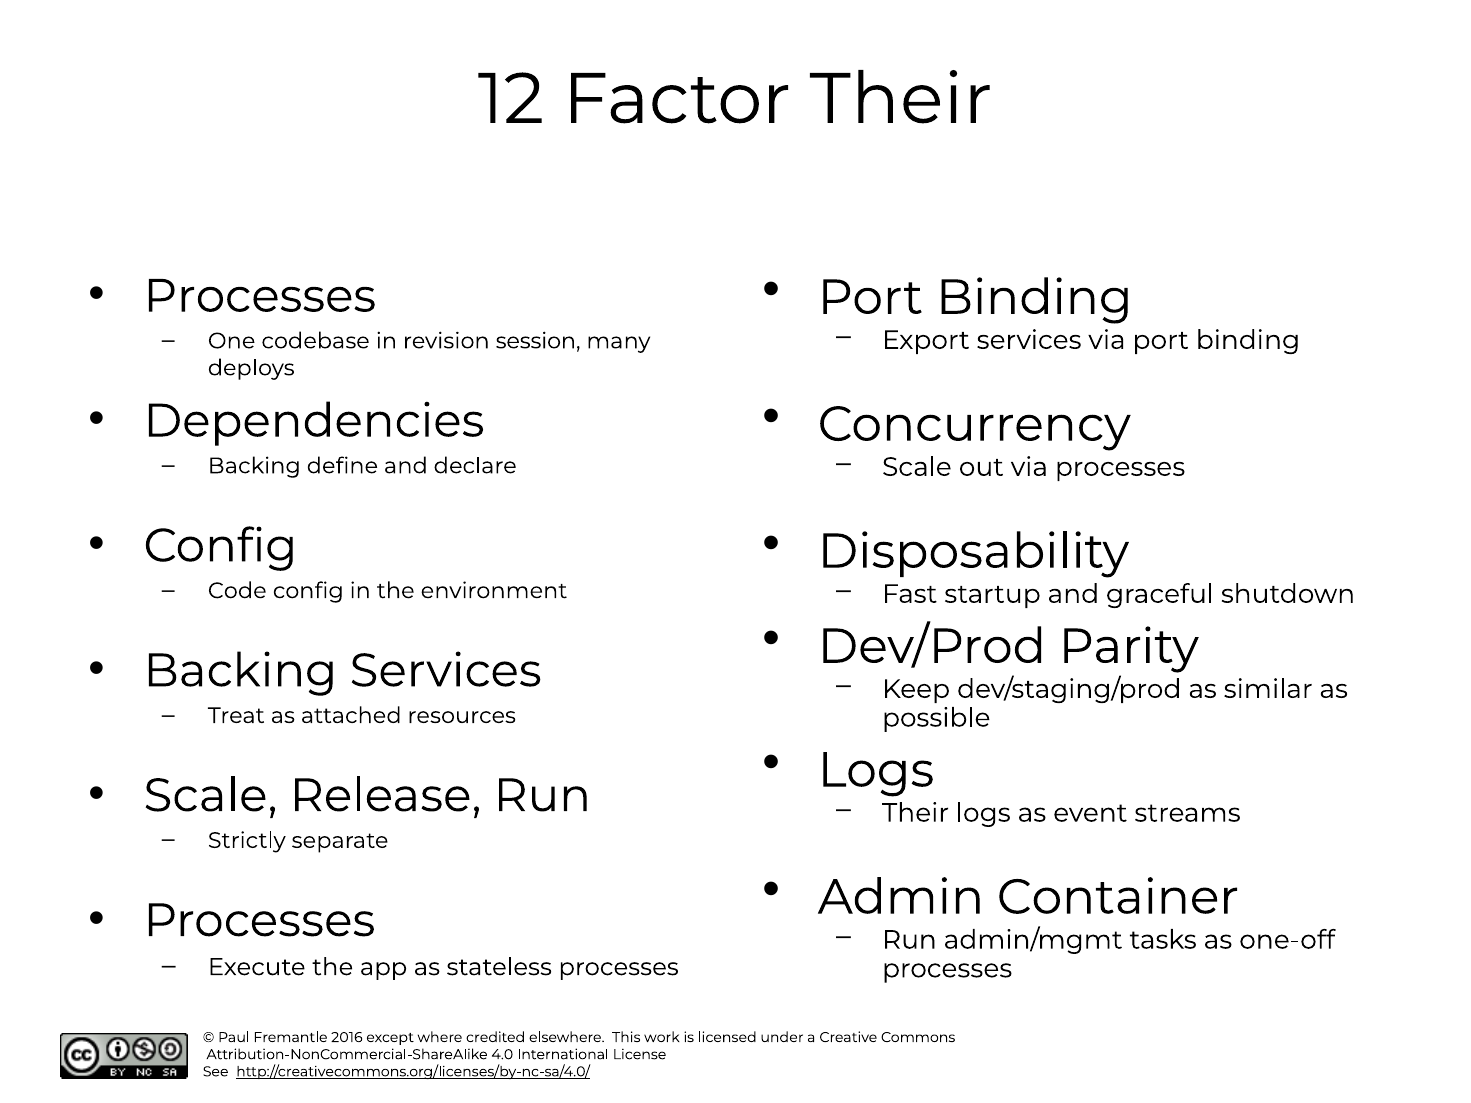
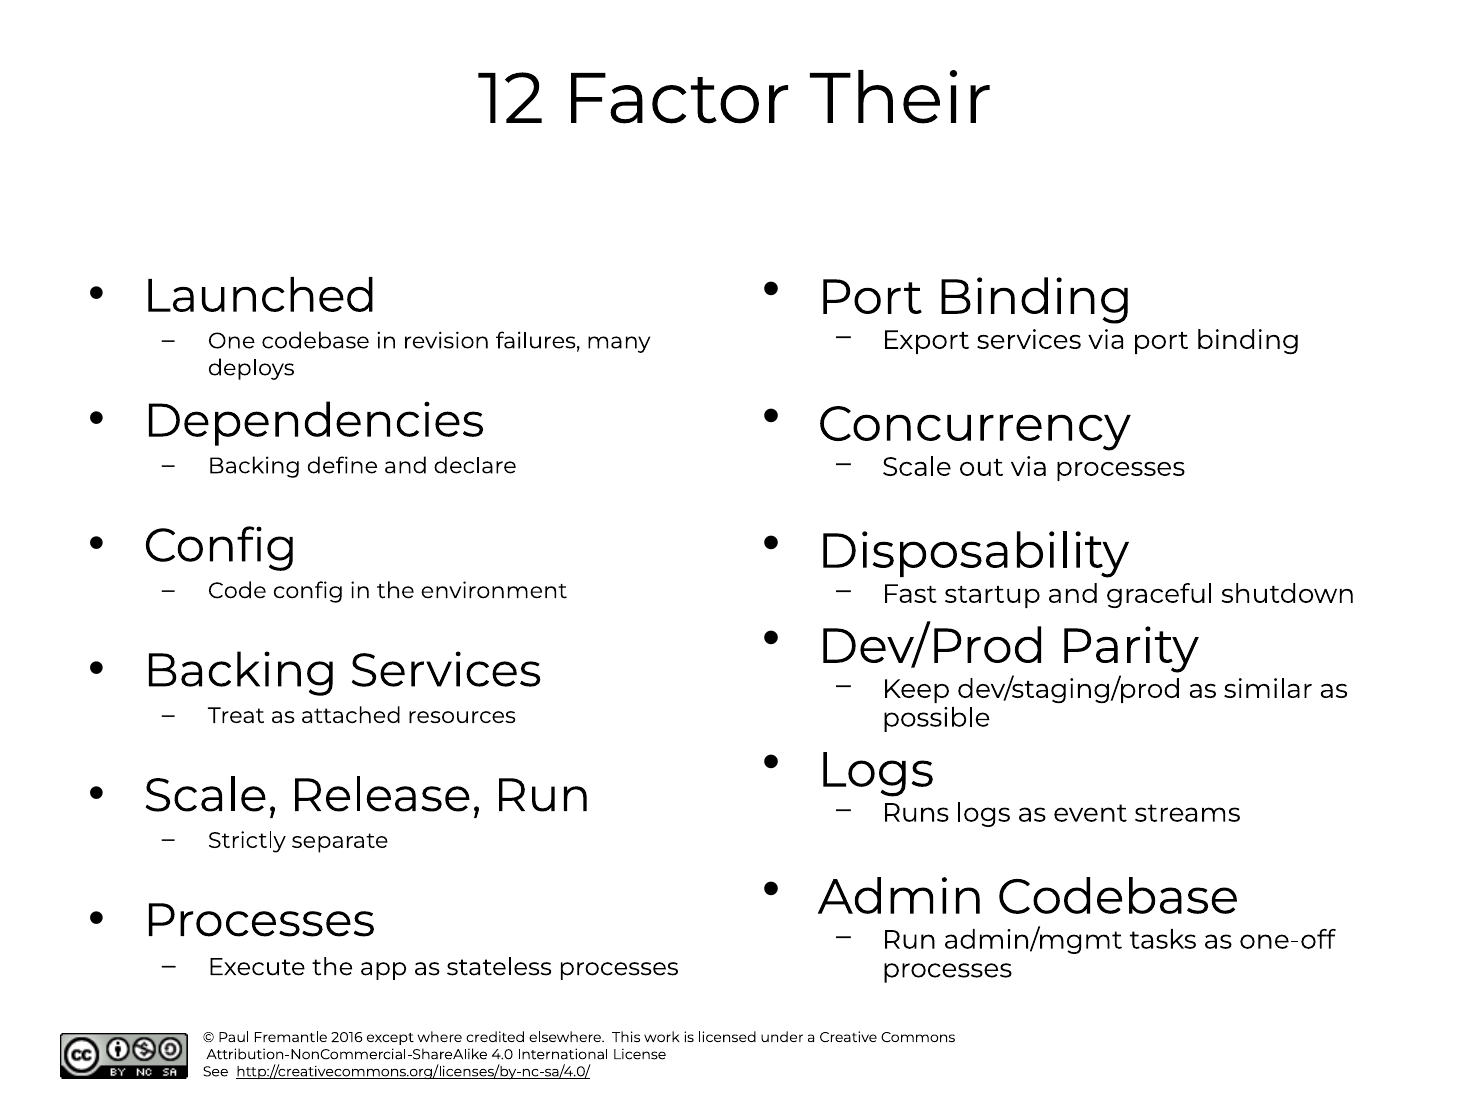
Processes at (260, 296): Processes -> Launched
session: session -> failures
Their at (916, 813): Their -> Runs
Container at (1118, 898): Container -> Codebase
